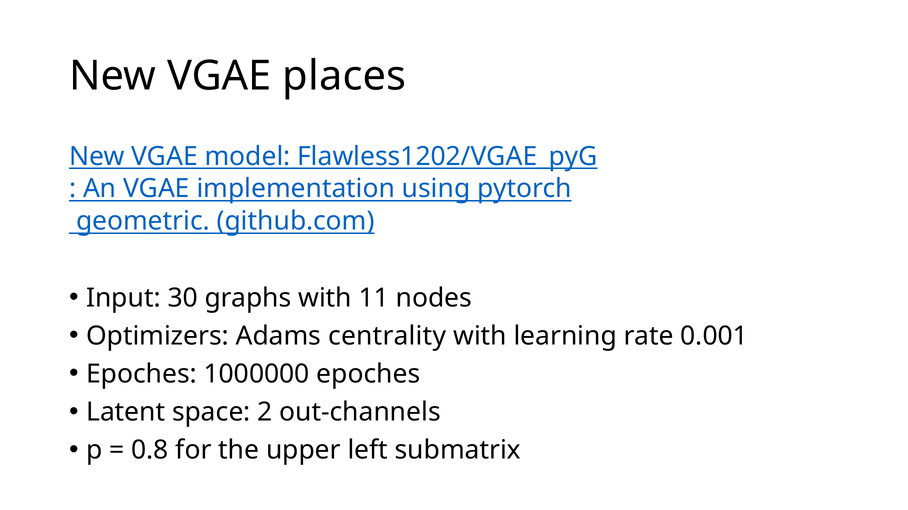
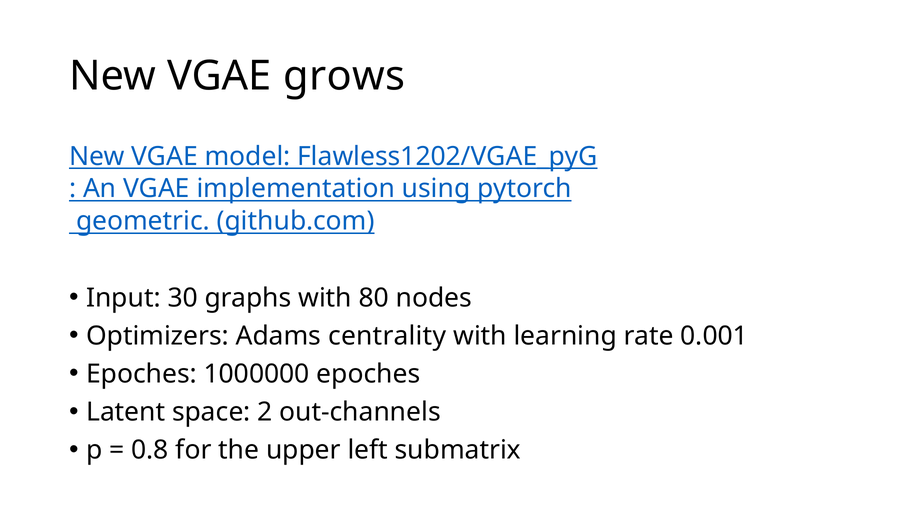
places: places -> grows
11: 11 -> 80
